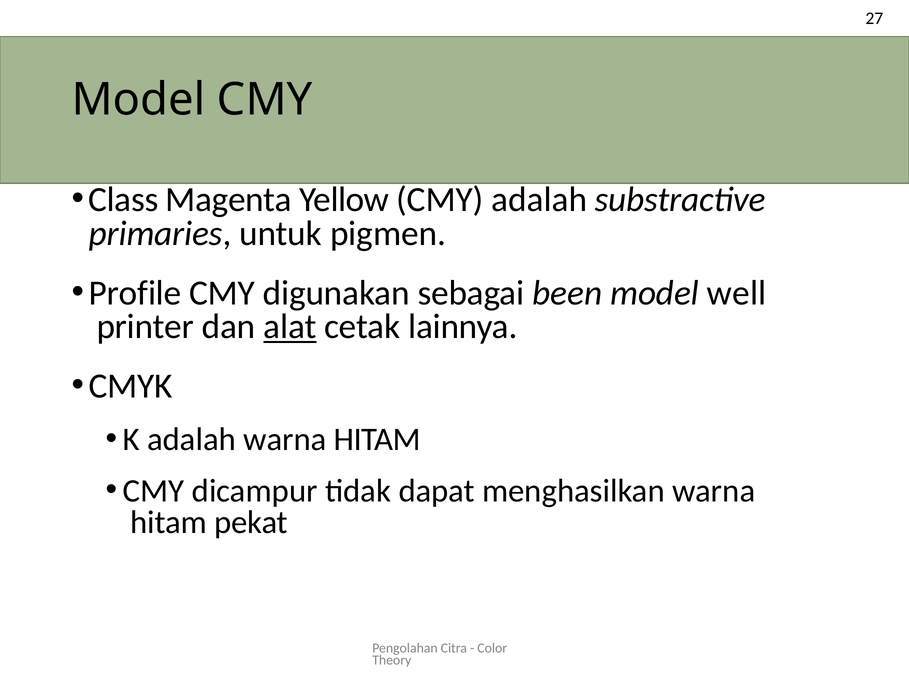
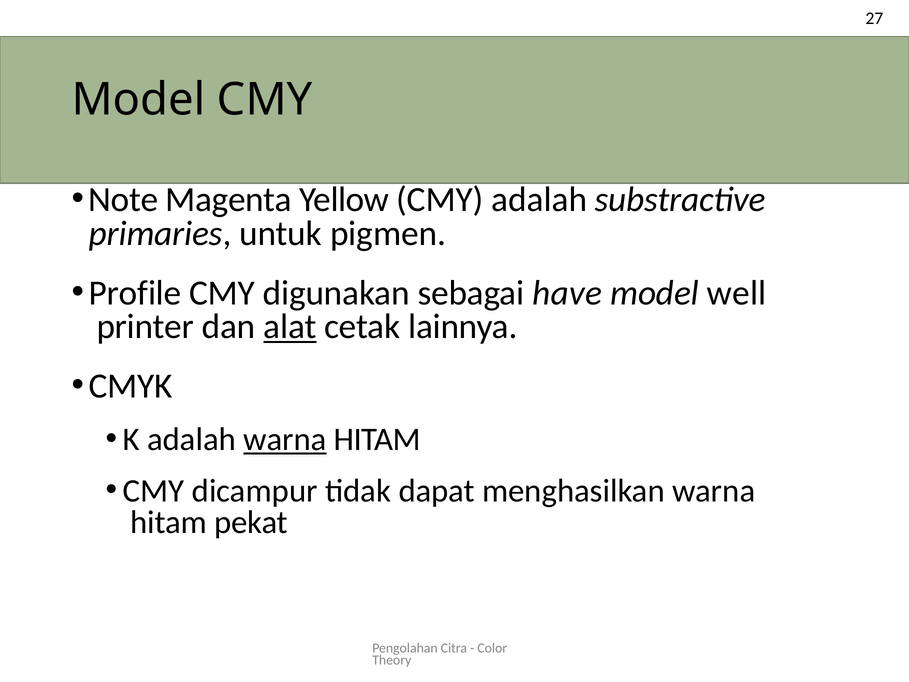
Class: Class -> Note
been: been -> have
warna at (285, 439) underline: none -> present
